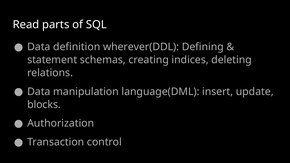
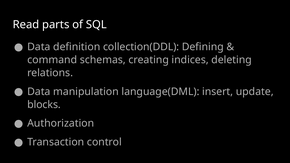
wherever(DDL: wherever(DDL -> collection(DDL
statement: statement -> command
